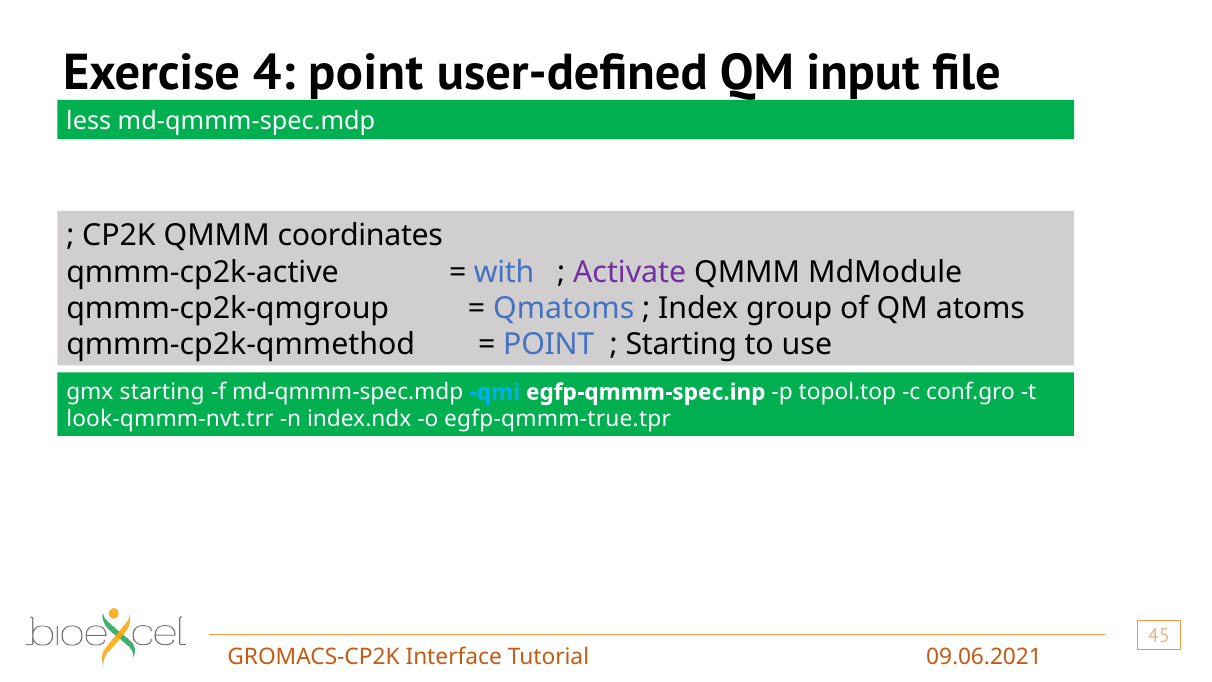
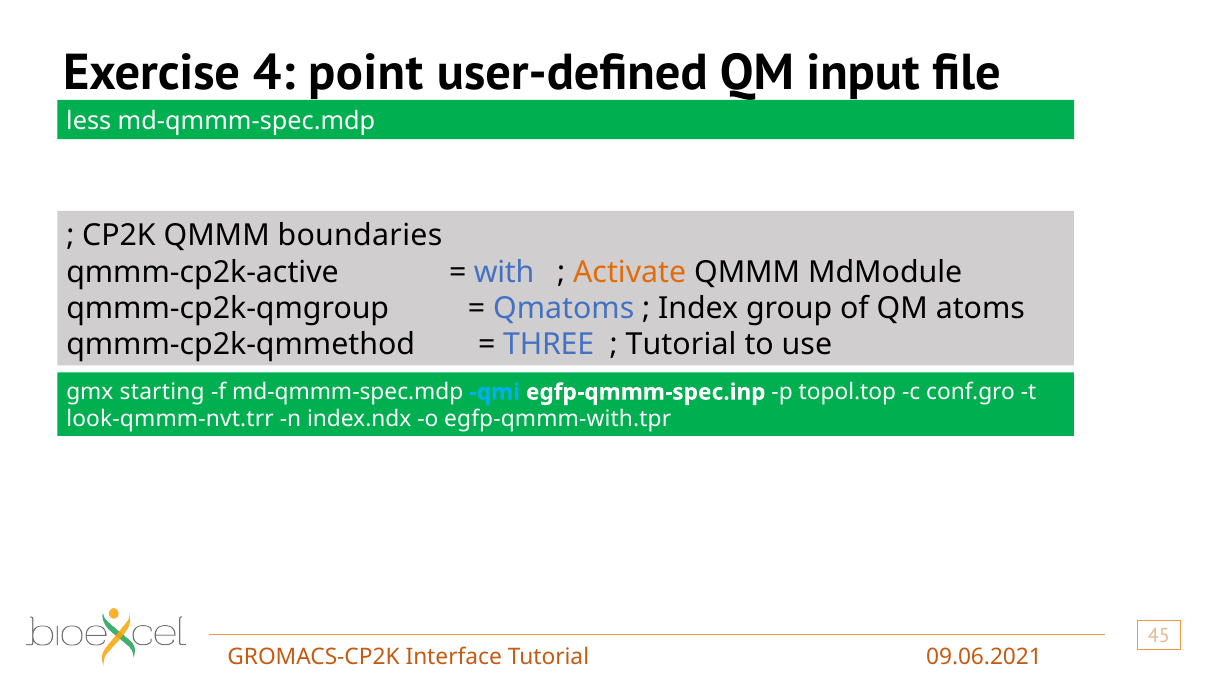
coordinates: coordinates -> boundaries
Activate colour: purple -> orange
POINT at (549, 345): POINT -> THREE
Starting at (681, 345): Starting -> Tutorial
egfp-qmmm-true.tpr: egfp-qmmm-true.tpr -> egfp-qmmm-with.tpr
